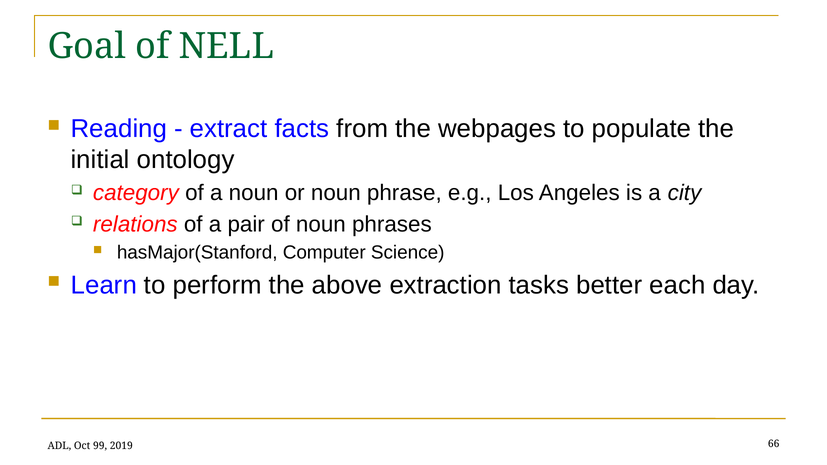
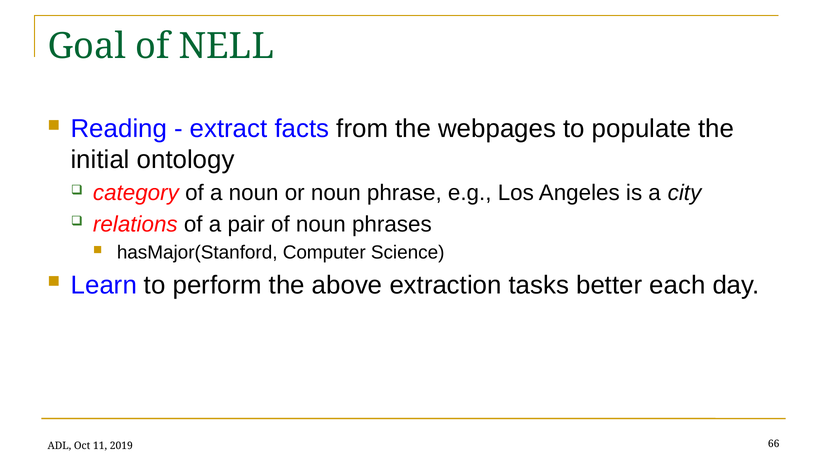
99: 99 -> 11
